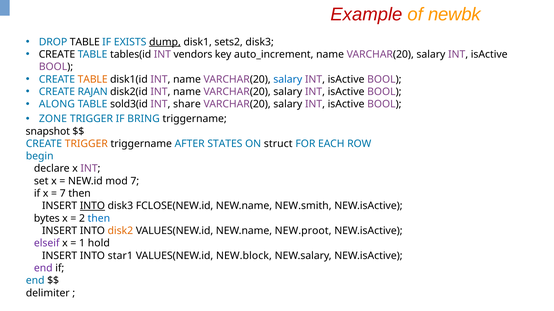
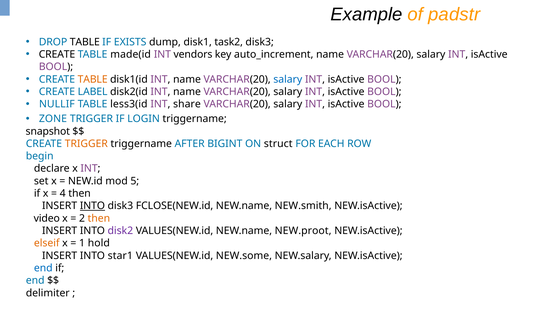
Example colour: red -> black
newbk: newbk -> padstr
dump underline: present -> none
sets2: sets2 -> task2
tables(id: tables(id -> made(id
RAJAN: RAJAN -> LABEL
ALONG: ALONG -> NULLIF
sold3(id: sold3(id -> less3(id
BRING: BRING -> LOGIN
STATES: STATES -> BIGINT
mod 7: 7 -> 5
7 at (63, 194): 7 -> 4
bytes: bytes -> video
then at (99, 219) colour: blue -> orange
disk2 colour: orange -> purple
elseif colour: purple -> orange
NEW.block: NEW.block -> NEW.some
end at (43, 269) colour: purple -> blue
